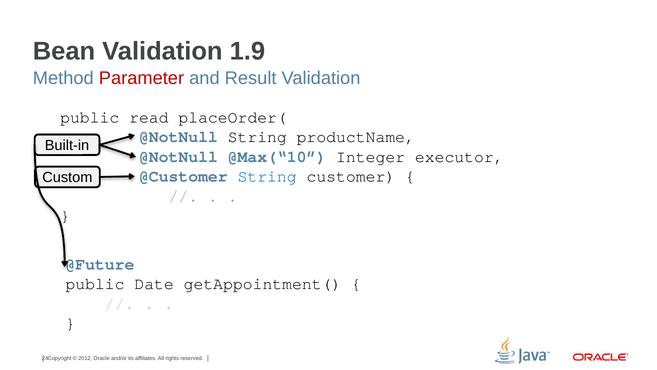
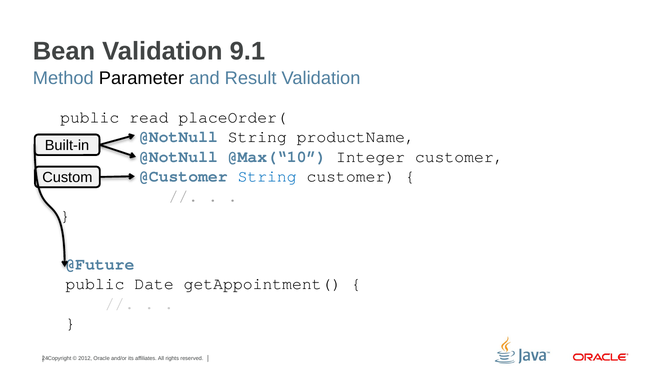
1.9: 1.9 -> 9.1
Parameter colour: red -> black
Integer executor: executor -> customer
